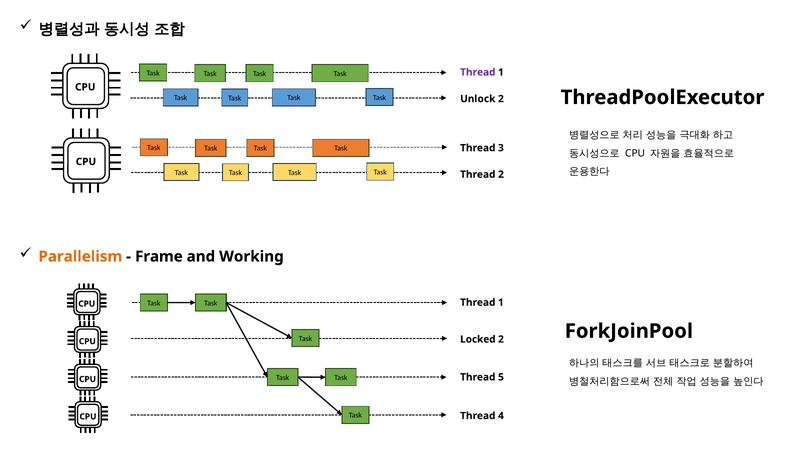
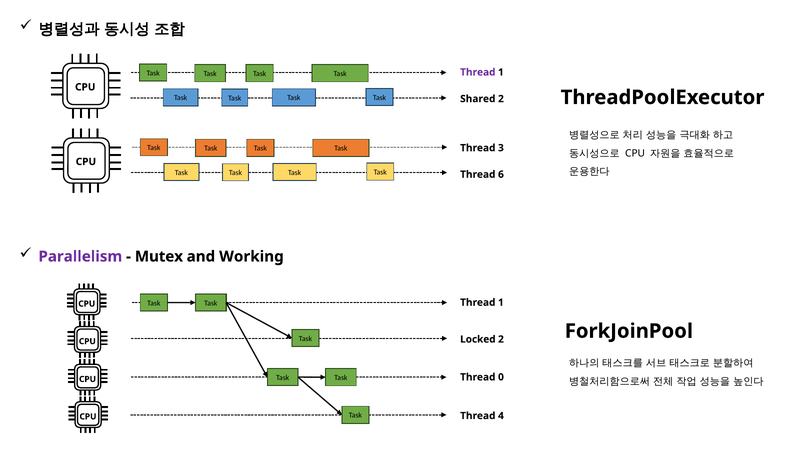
Unlock: Unlock -> Shared
Thread 2: 2 -> 6
Parallelism colour: orange -> purple
Frame: Frame -> Mutex
5: 5 -> 0
